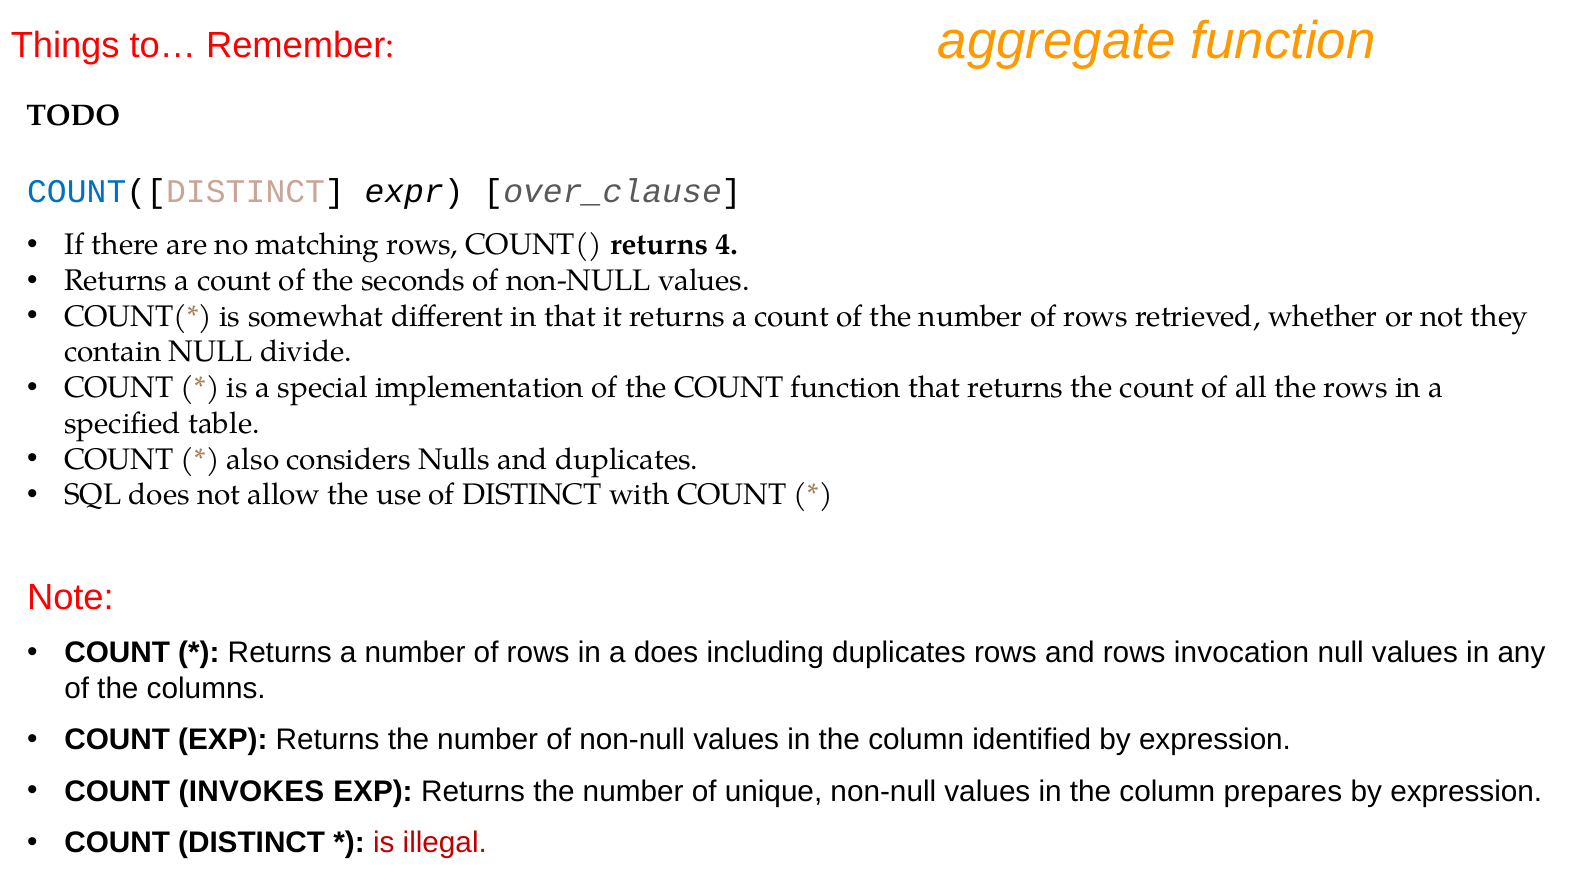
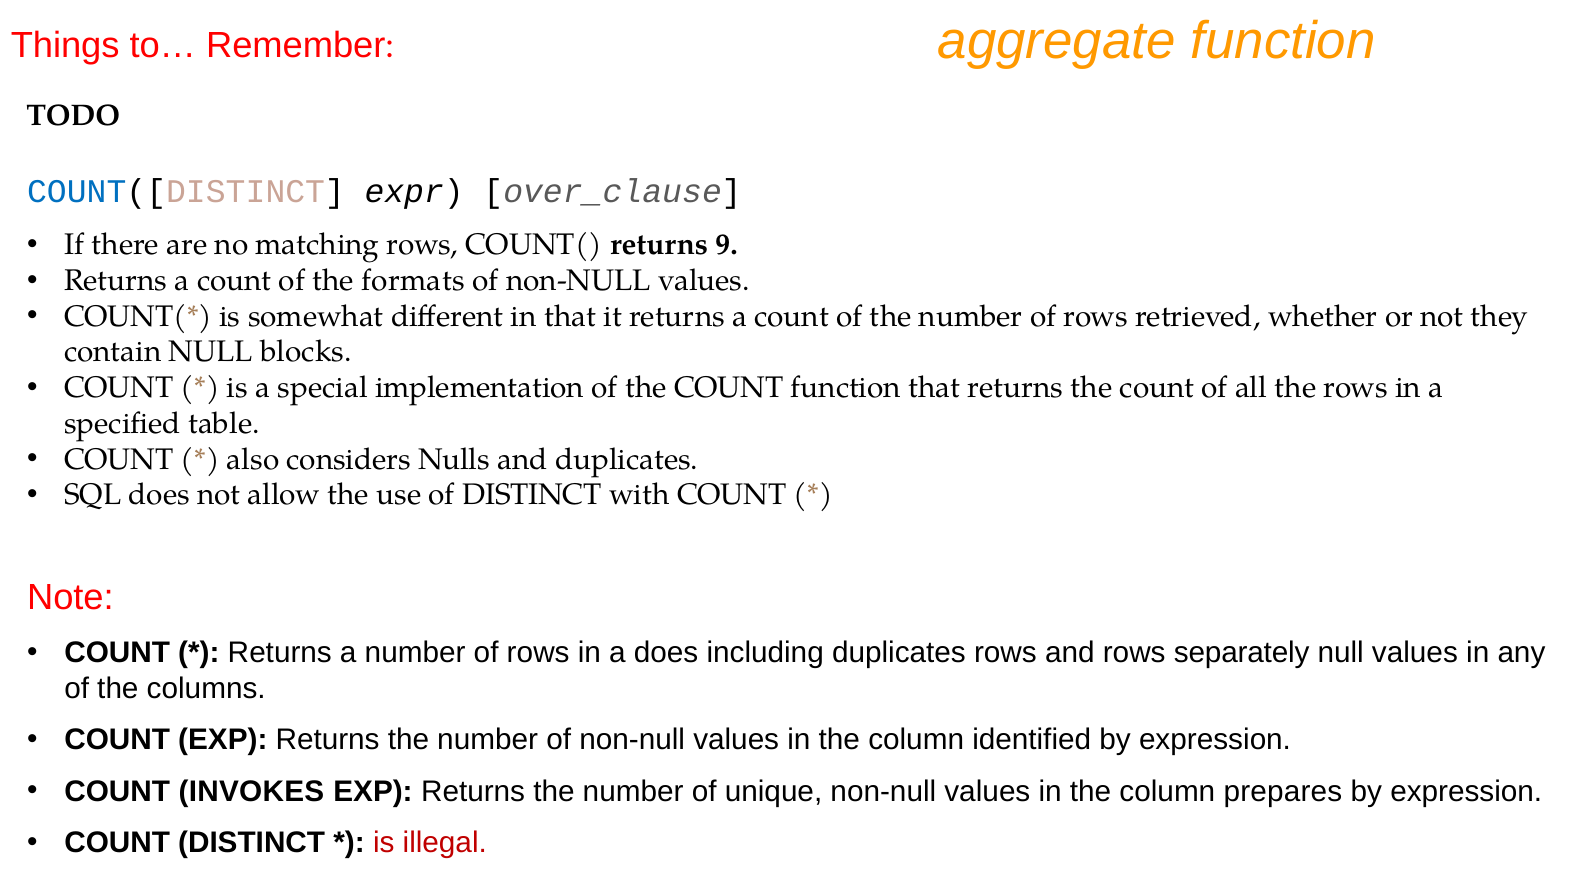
4: 4 -> 9
seconds: seconds -> formats
divide: divide -> blocks
invocation: invocation -> separately
